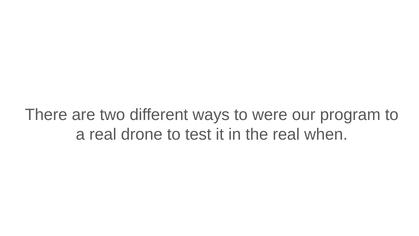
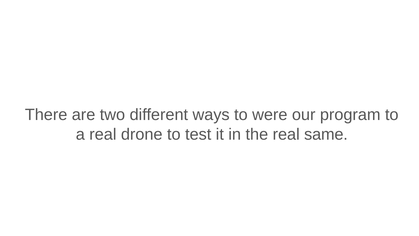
when: when -> same
